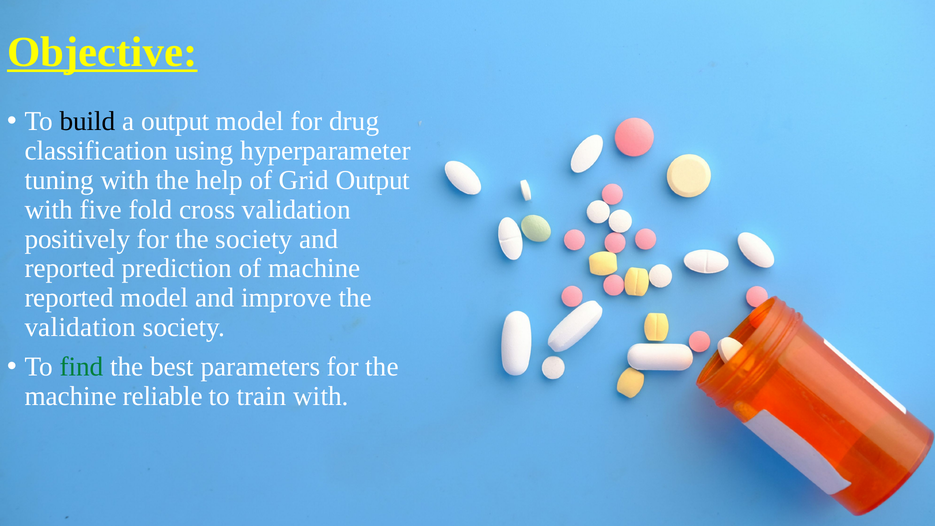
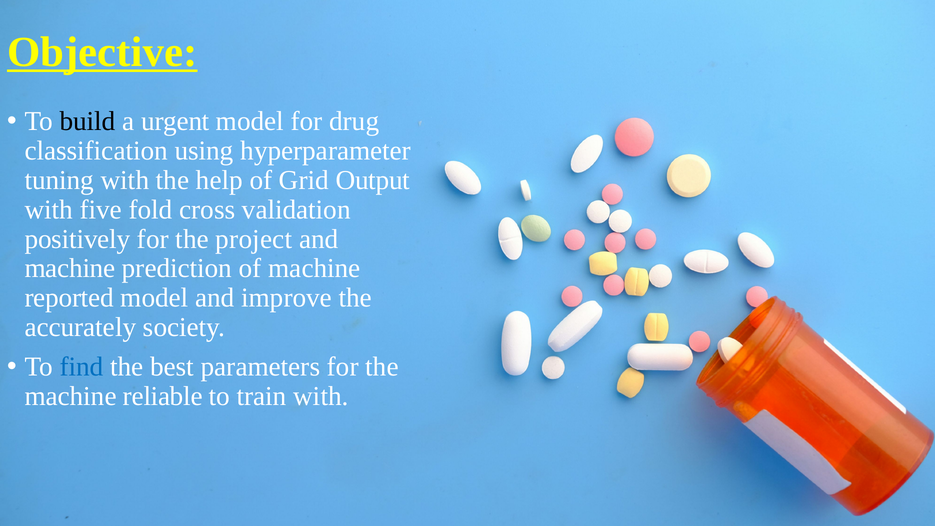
a output: output -> urgent
the society: society -> project
reported at (70, 268): reported -> machine
validation at (80, 327): validation -> accurately
find colour: green -> blue
